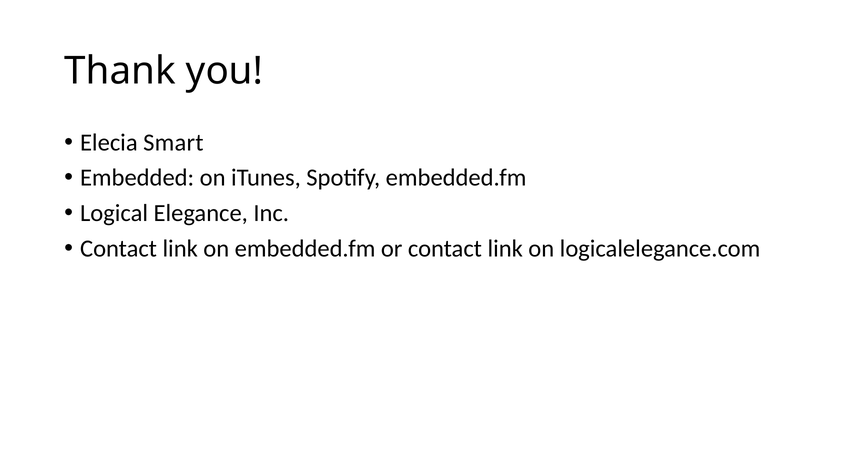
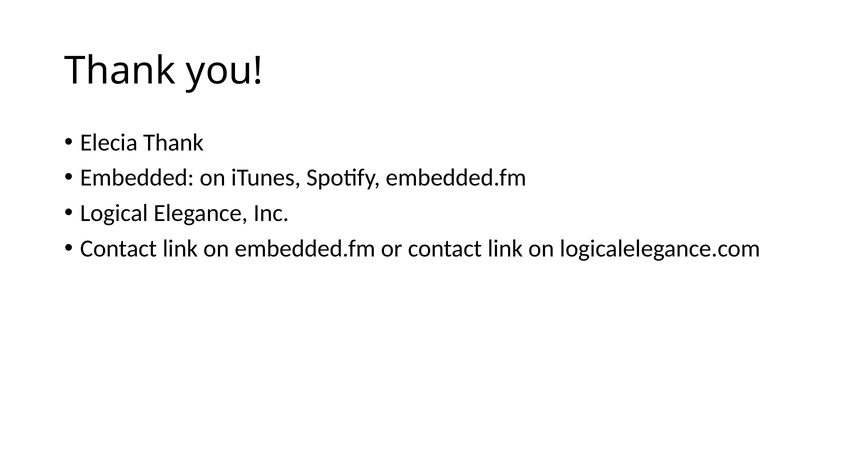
Elecia Smart: Smart -> Thank
